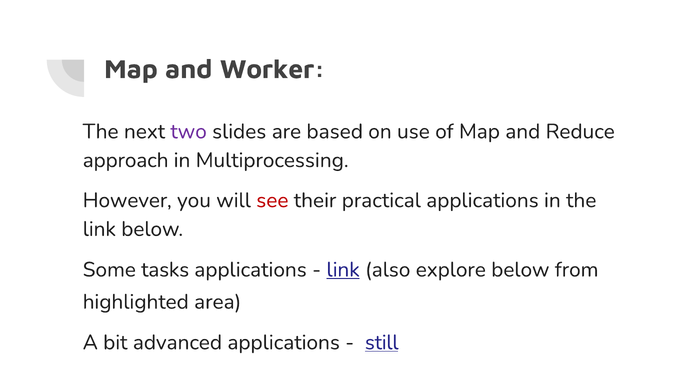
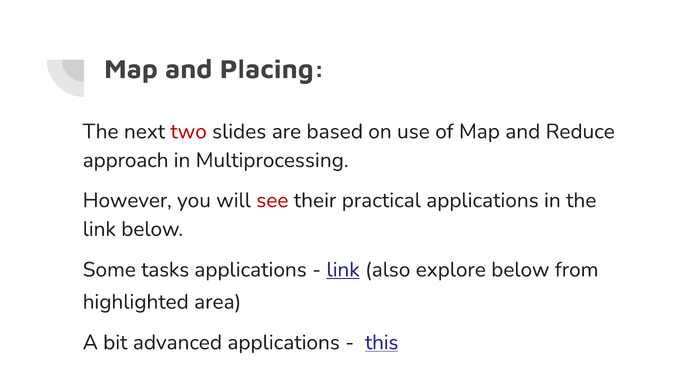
Worker: Worker -> Placing
two colour: purple -> red
still: still -> this
